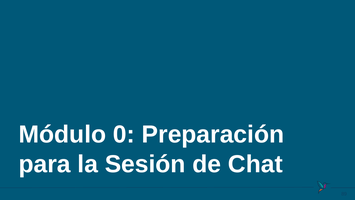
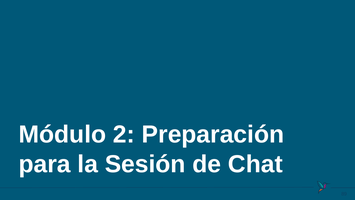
0: 0 -> 2
